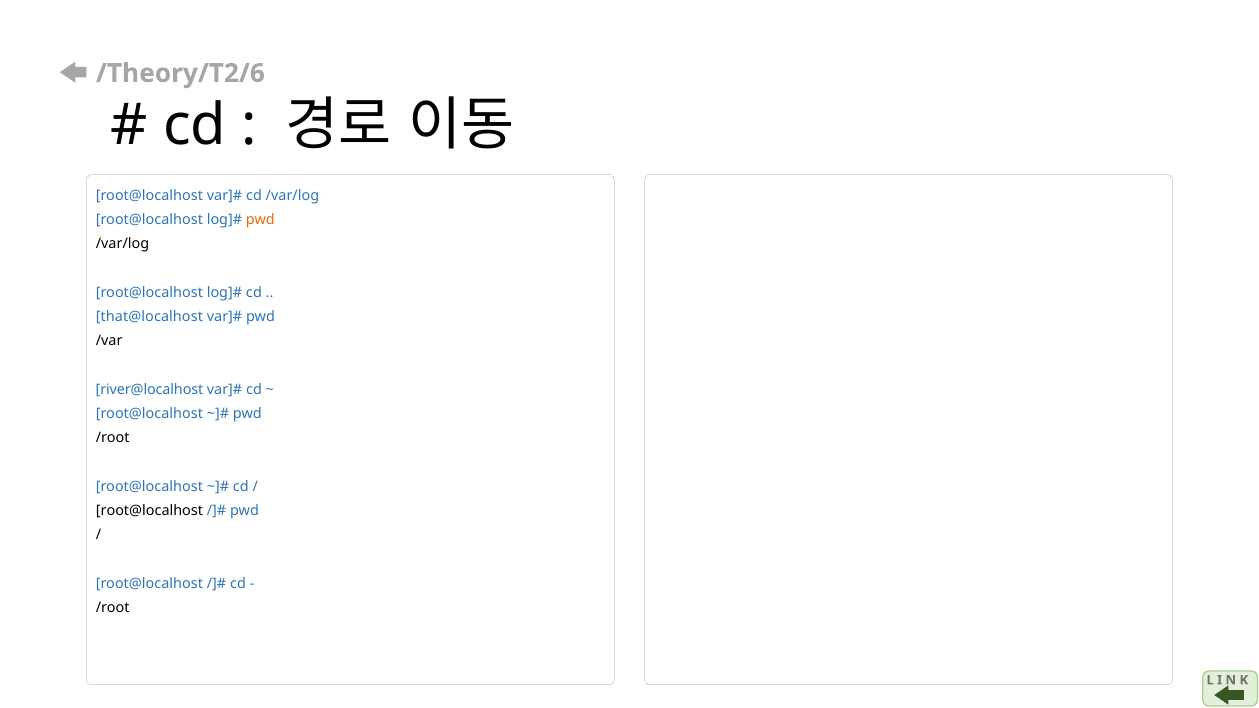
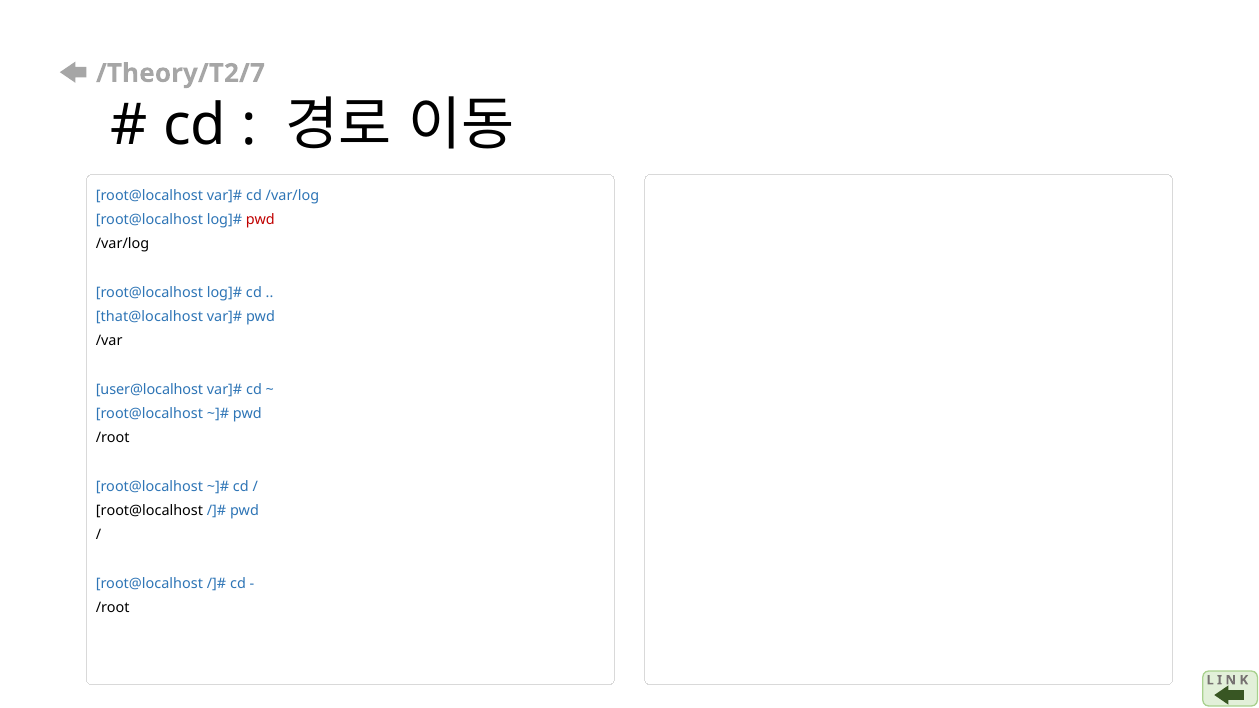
/Theory/T2/6: /Theory/T2/6 -> /Theory/T2/7
pwd at (260, 220) colour: orange -> red
river@localhost: river@localhost -> user@localhost
